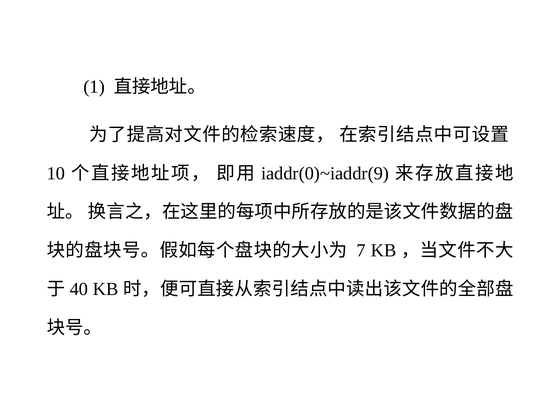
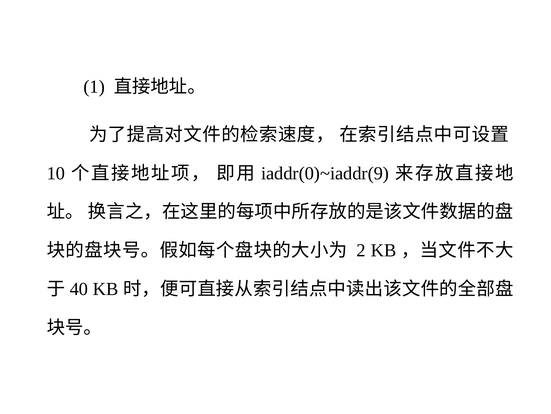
7: 7 -> 2
